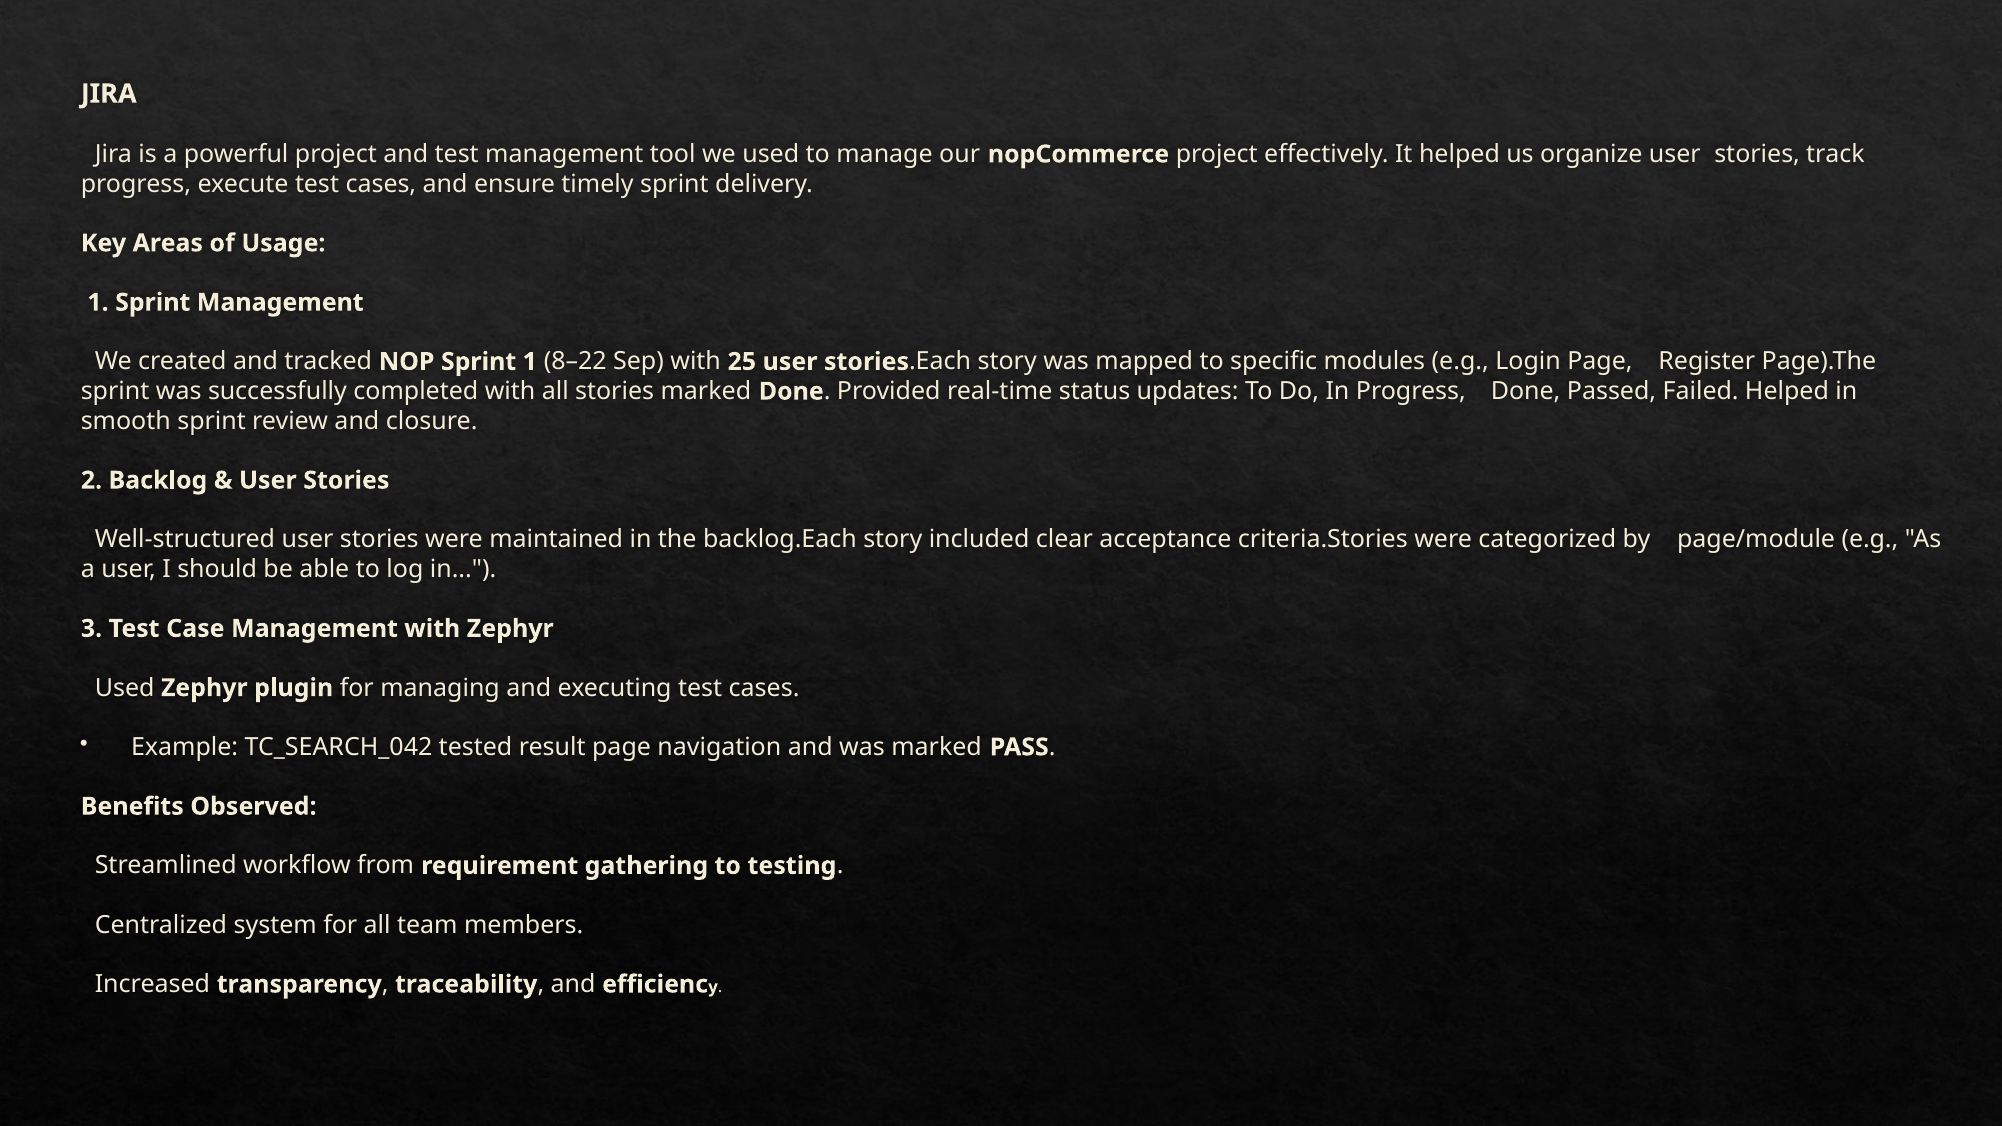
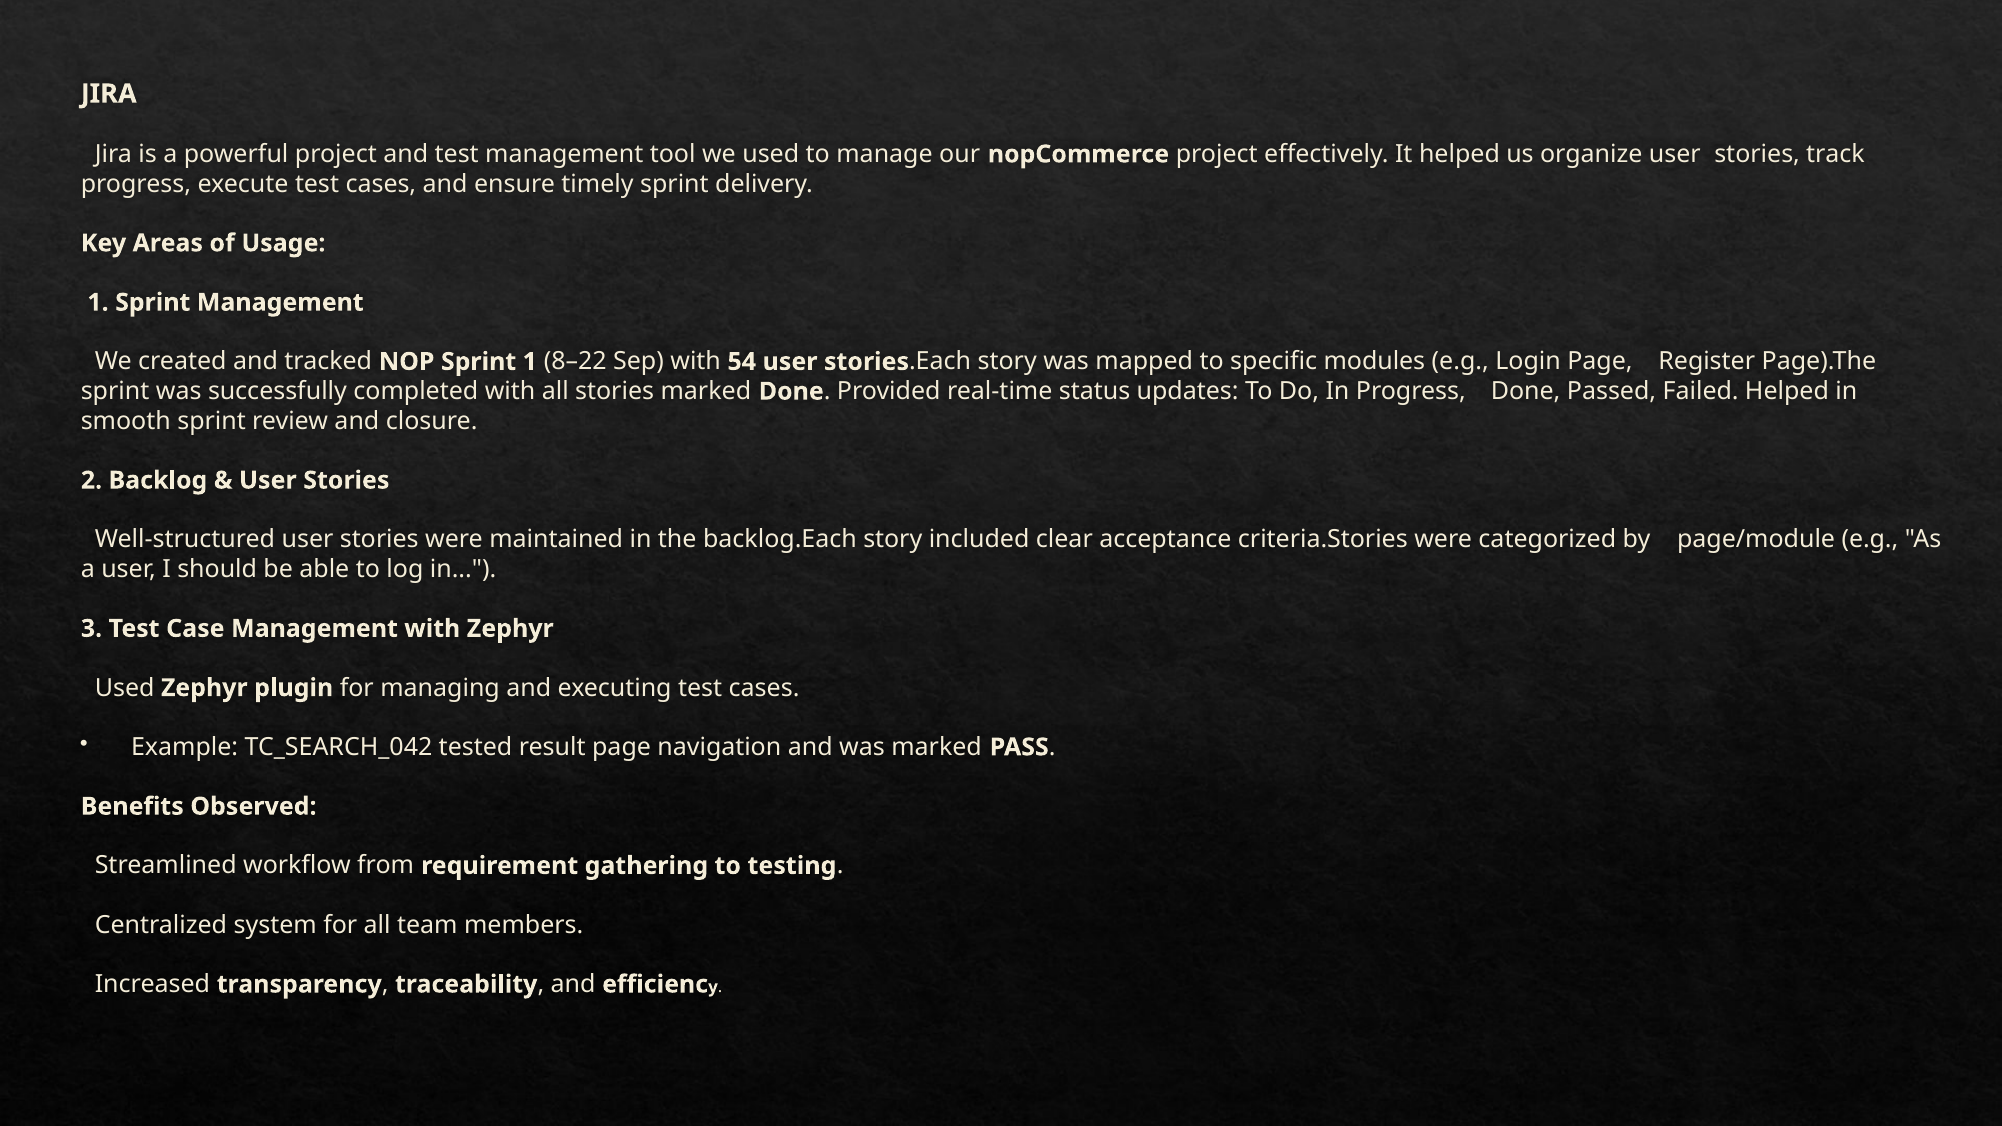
25: 25 -> 54
